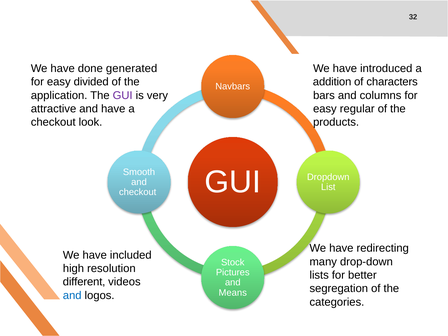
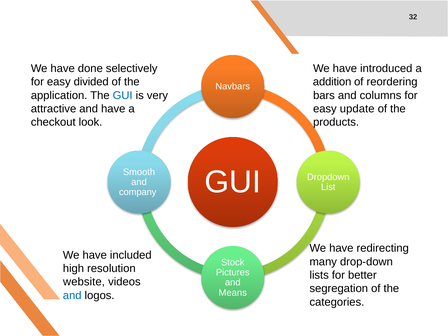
generated: generated -> selectively
characters: characters -> reordering
GUI at (123, 95) colour: purple -> blue
regular: regular -> update
checkout at (138, 192): checkout -> company
different: different -> website
